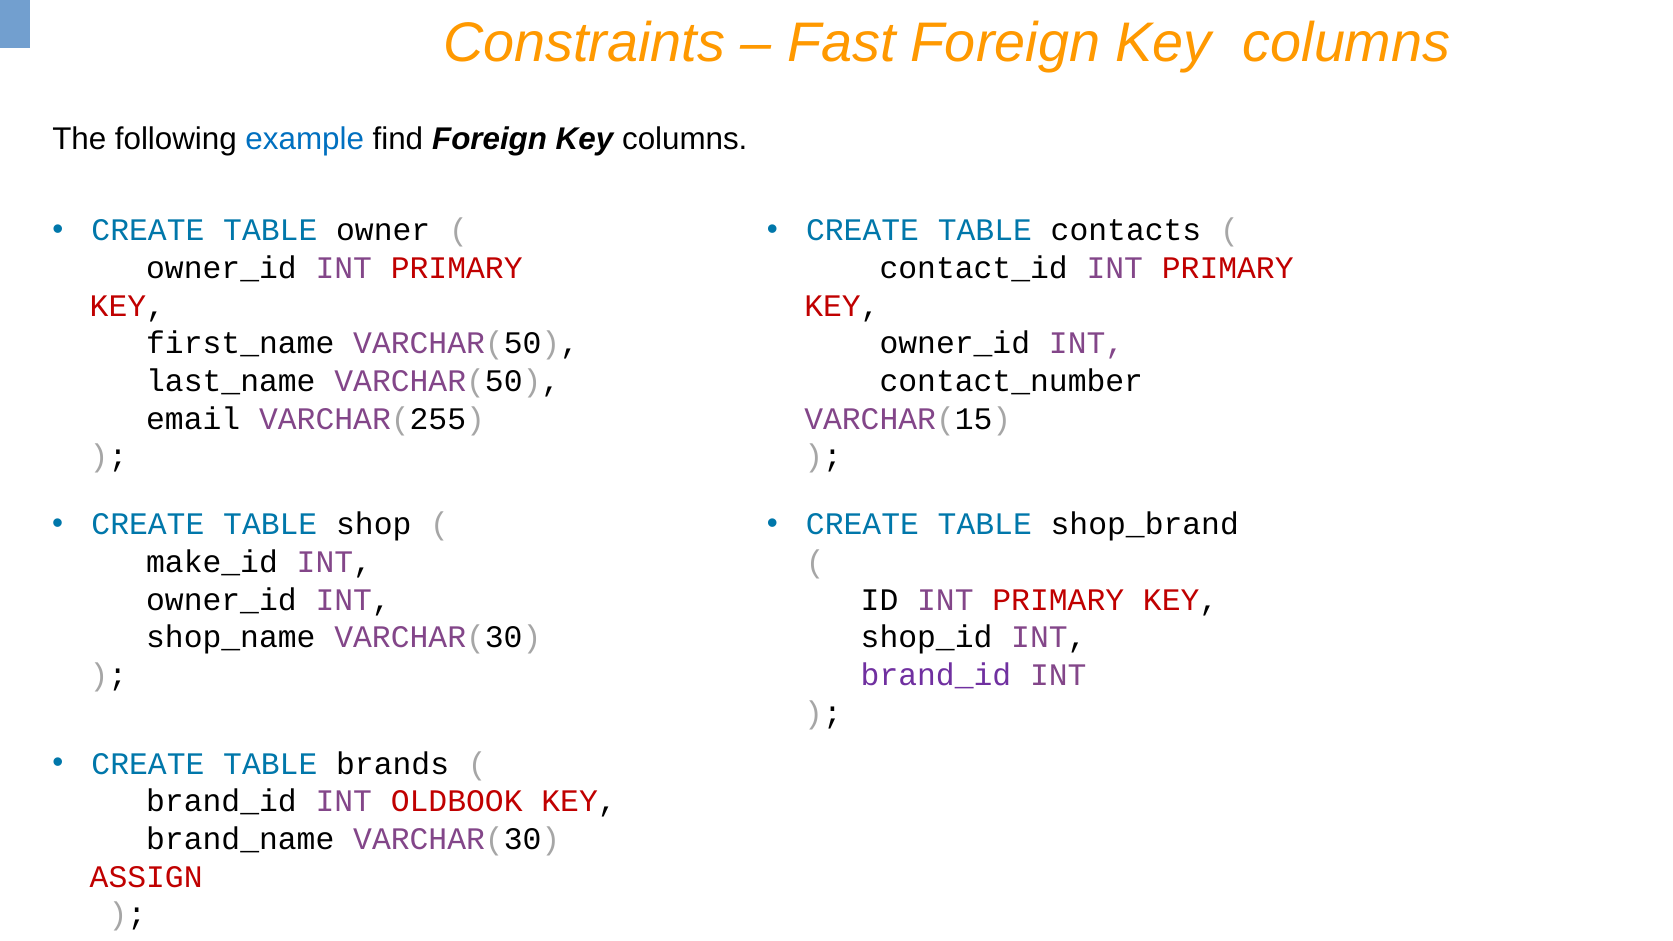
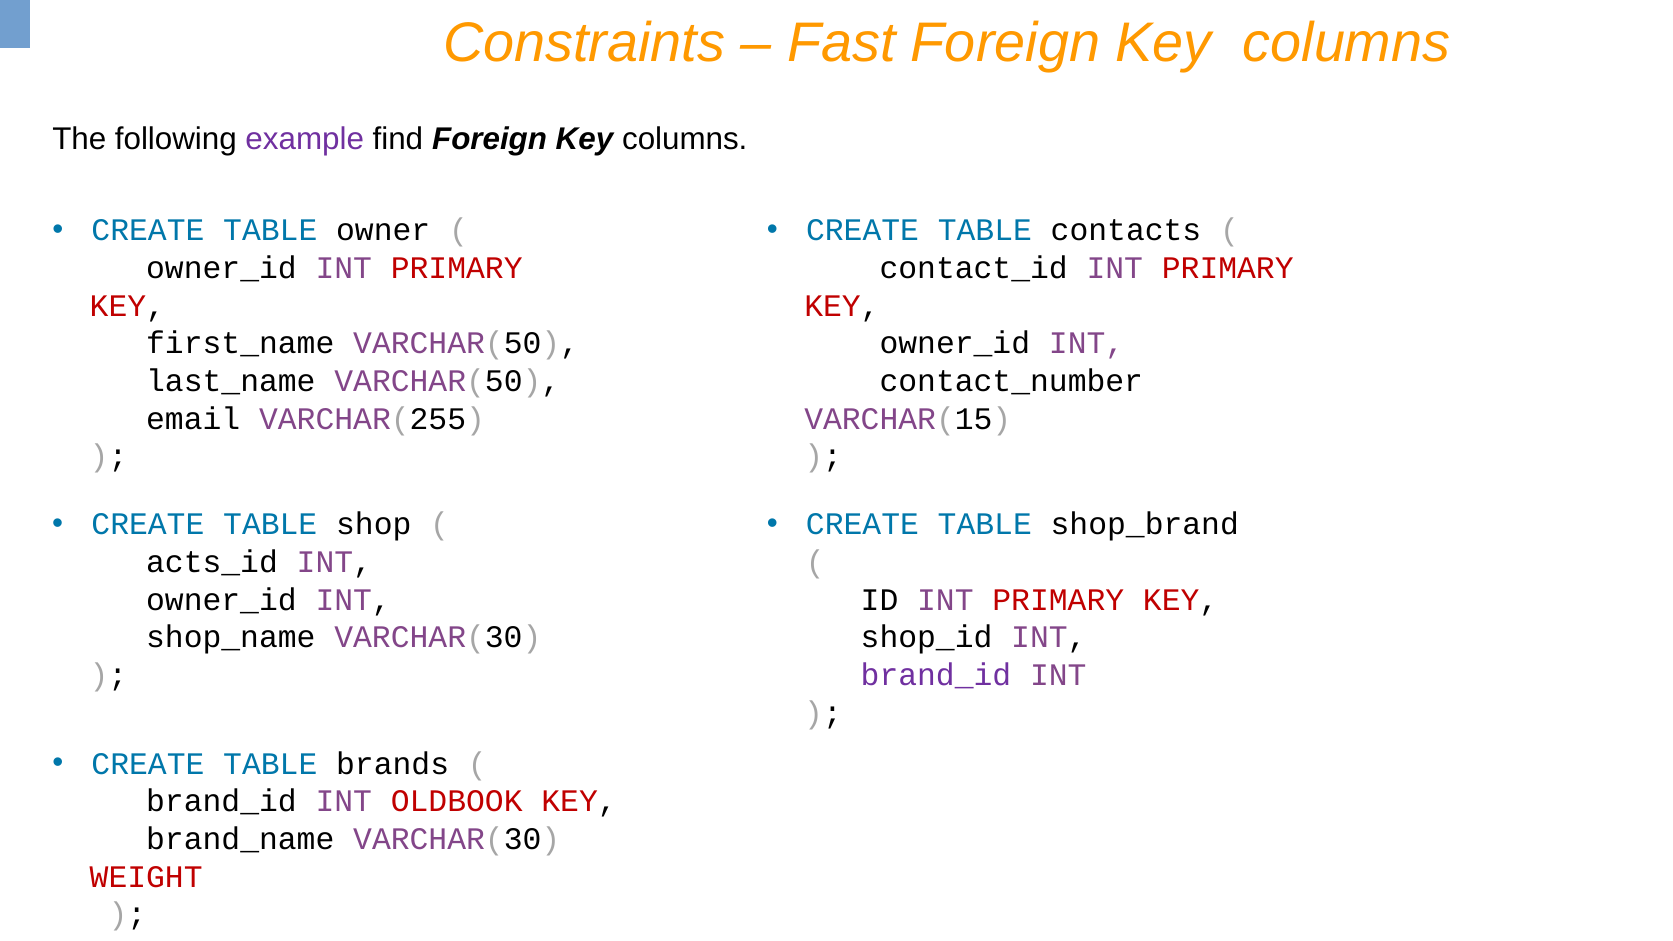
example colour: blue -> purple
make_id: make_id -> acts_id
ASSIGN: ASSIGN -> WEIGHT
